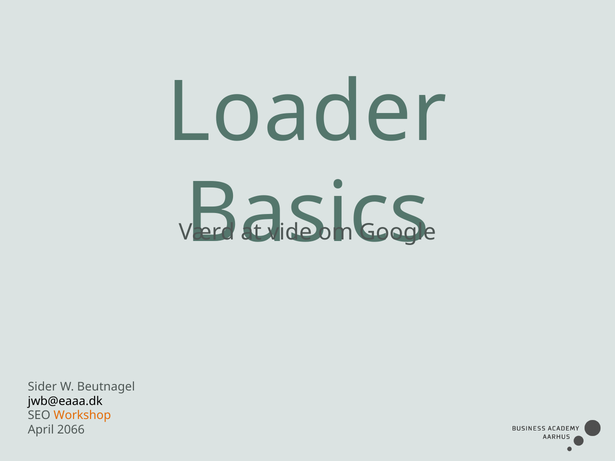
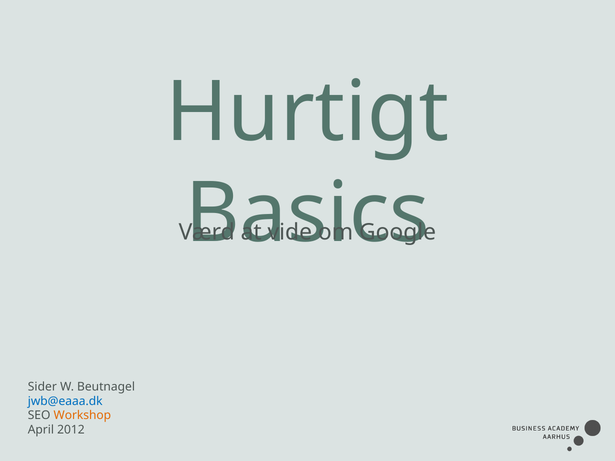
Loader: Loader -> Hurtigt
jwb@eaaa.dk colour: black -> blue
2066: 2066 -> 2012
